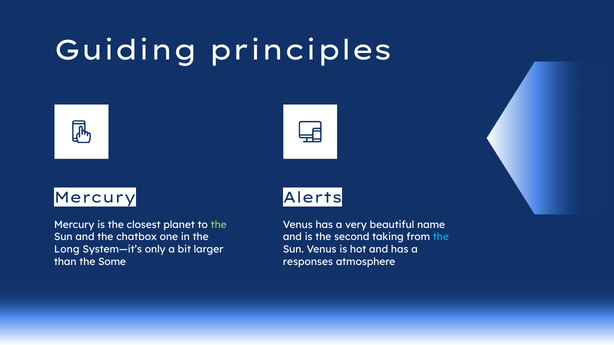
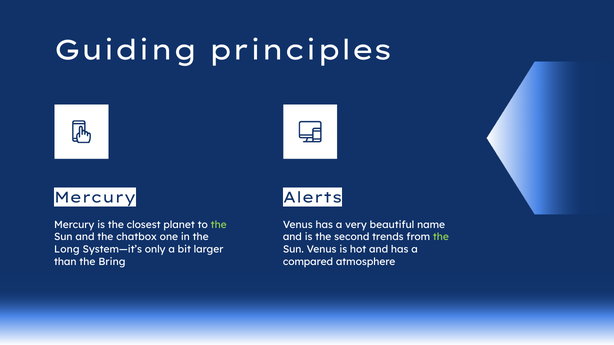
taking: taking -> trends
the at (441, 237) colour: light blue -> light green
Some: Some -> Bring
responses: responses -> compared
